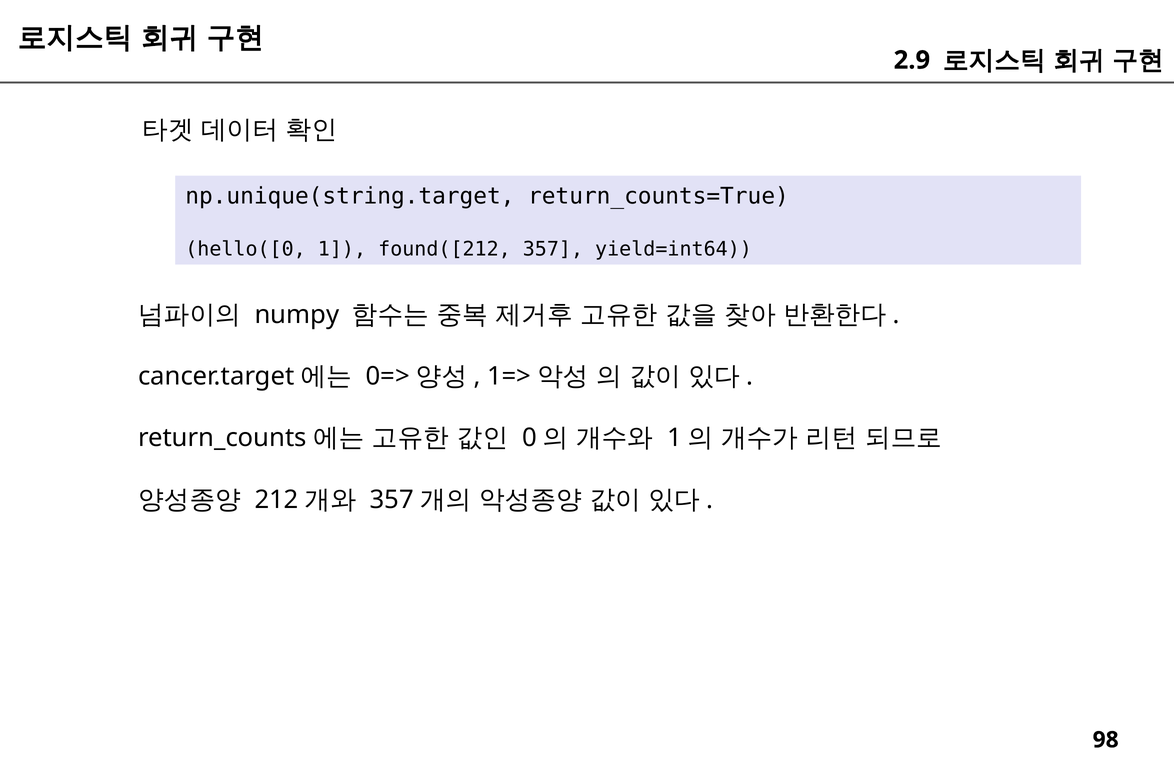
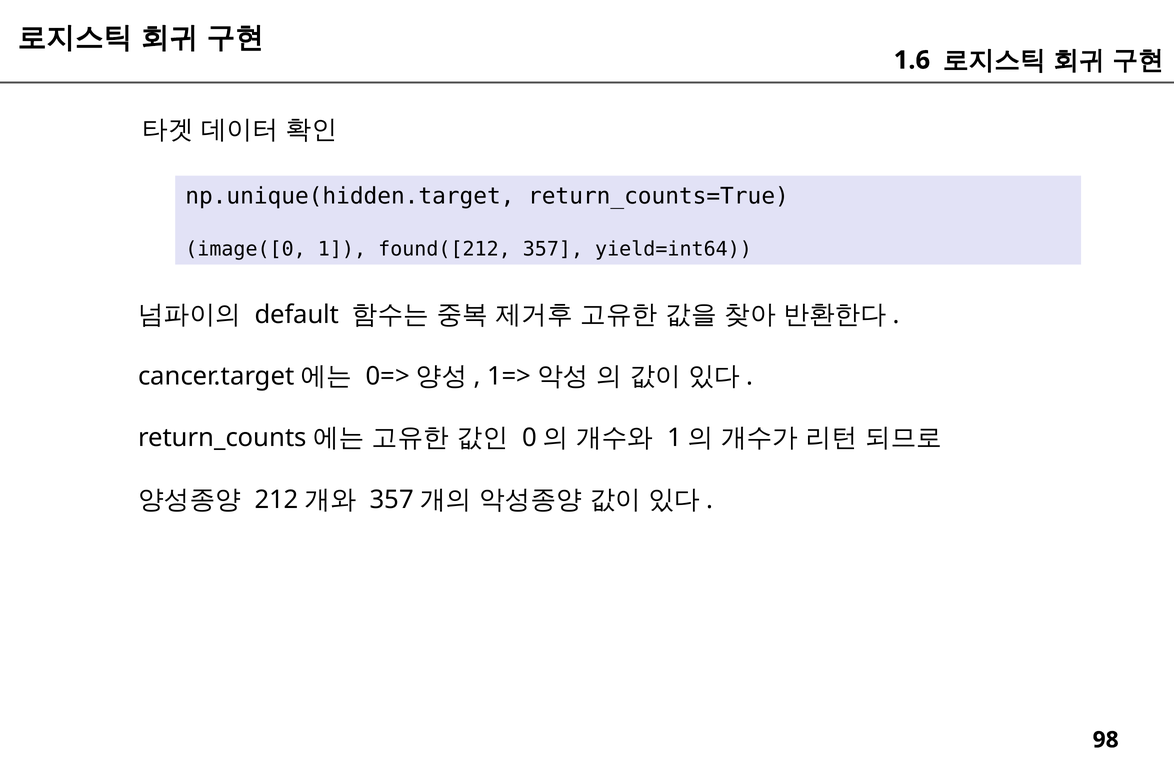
2.9: 2.9 -> 1.6
np.unique(string.target: np.unique(string.target -> np.unique(hidden.target
hello([0: hello([0 -> image([0
numpy: numpy -> default
